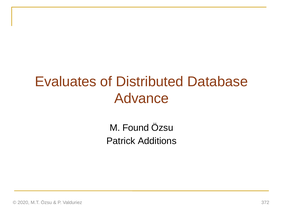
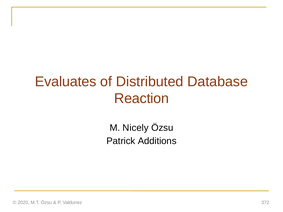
Advance: Advance -> Reaction
Found: Found -> Nicely
